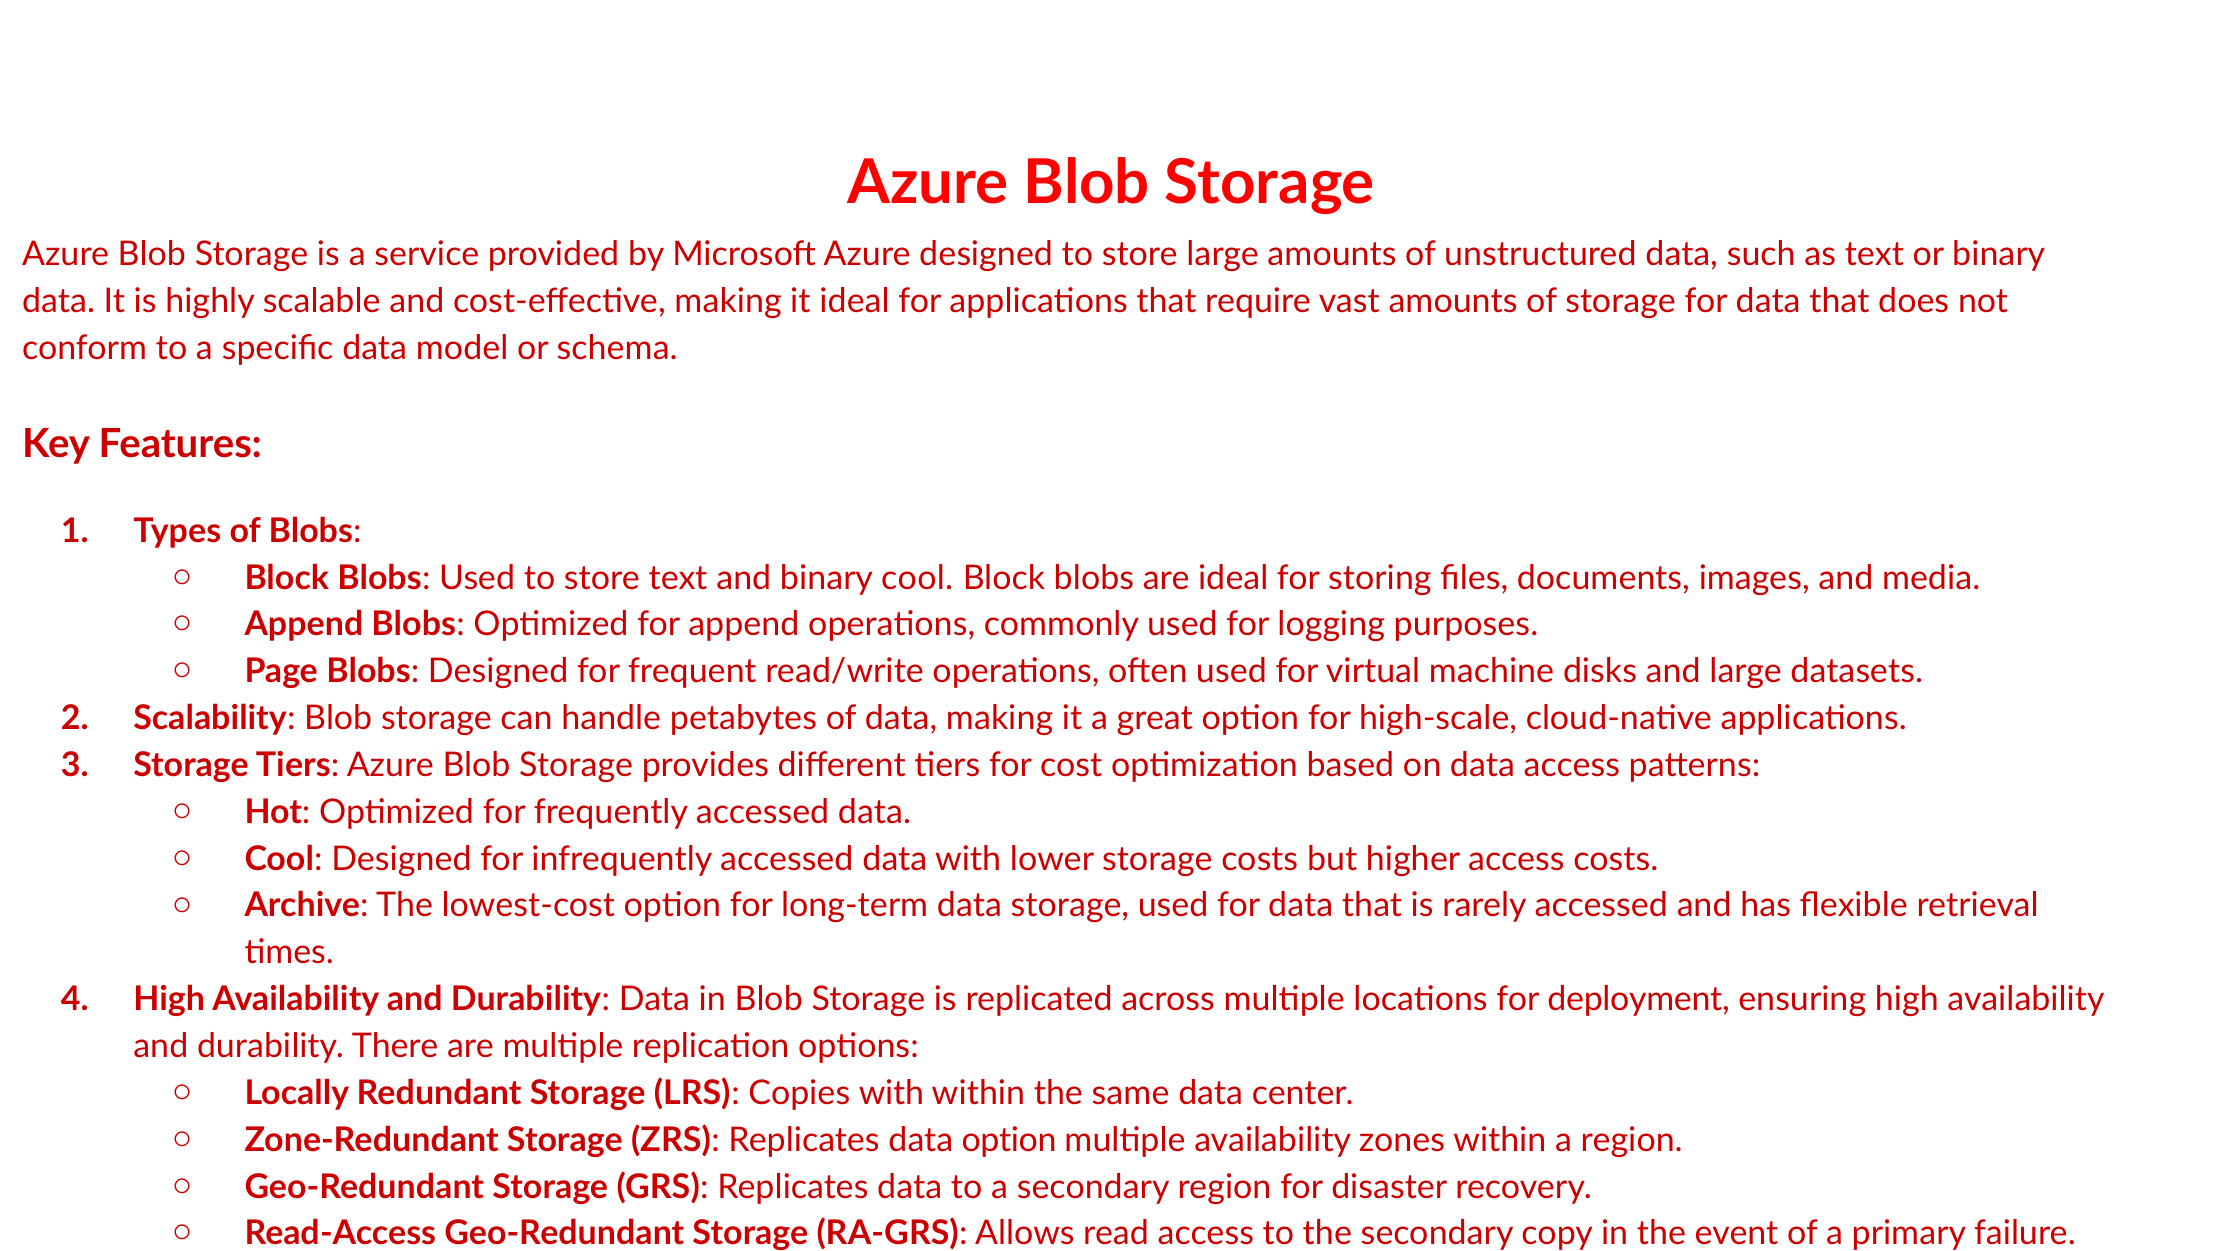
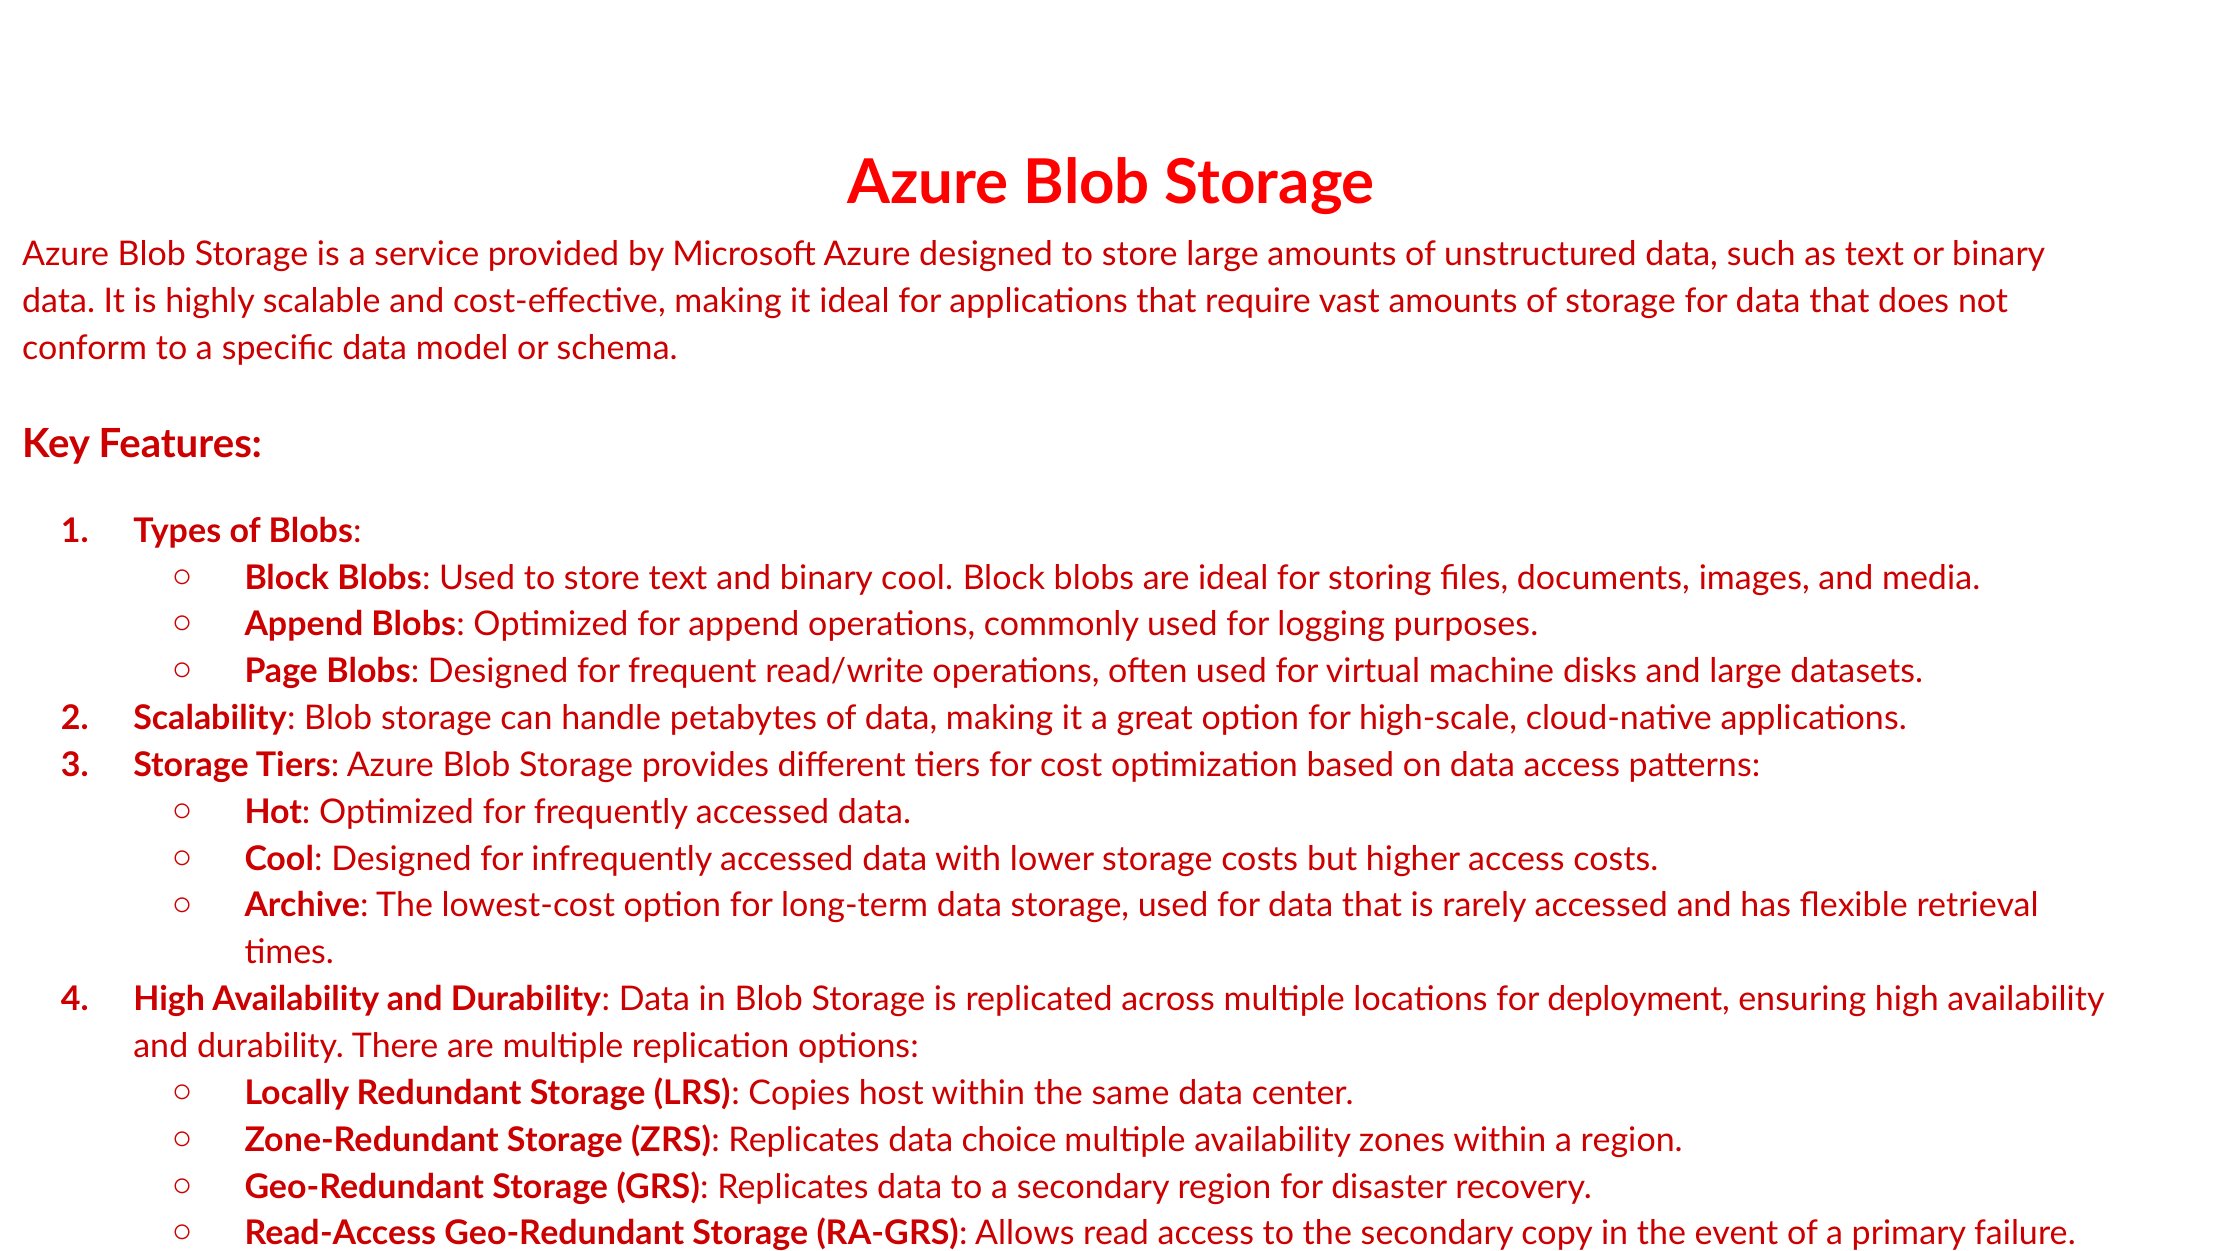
Copies with: with -> host
data option: option -> choice
